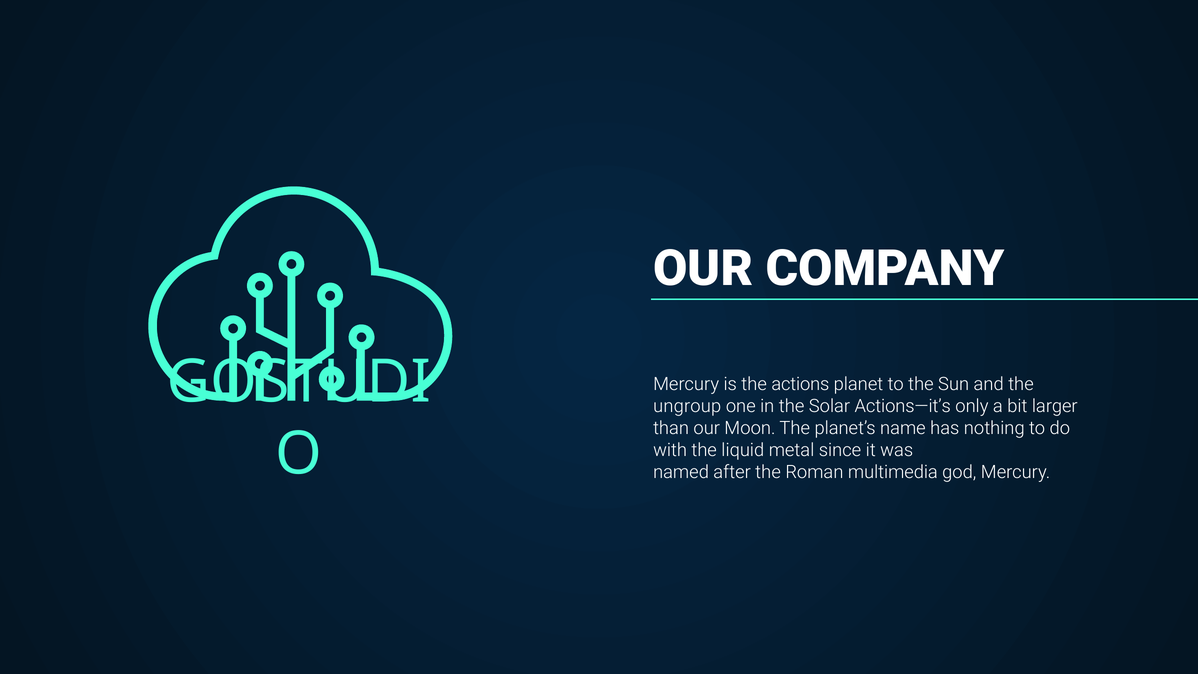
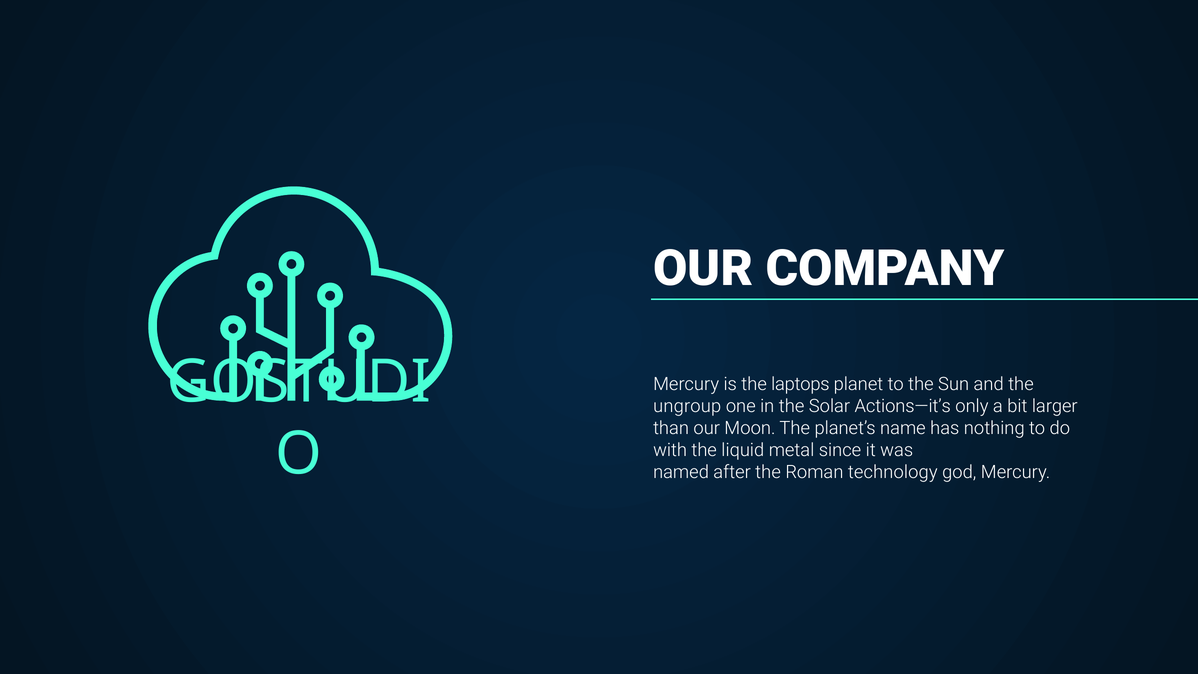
actions: actions -> laptops
multimedia: multimedia -> technology
